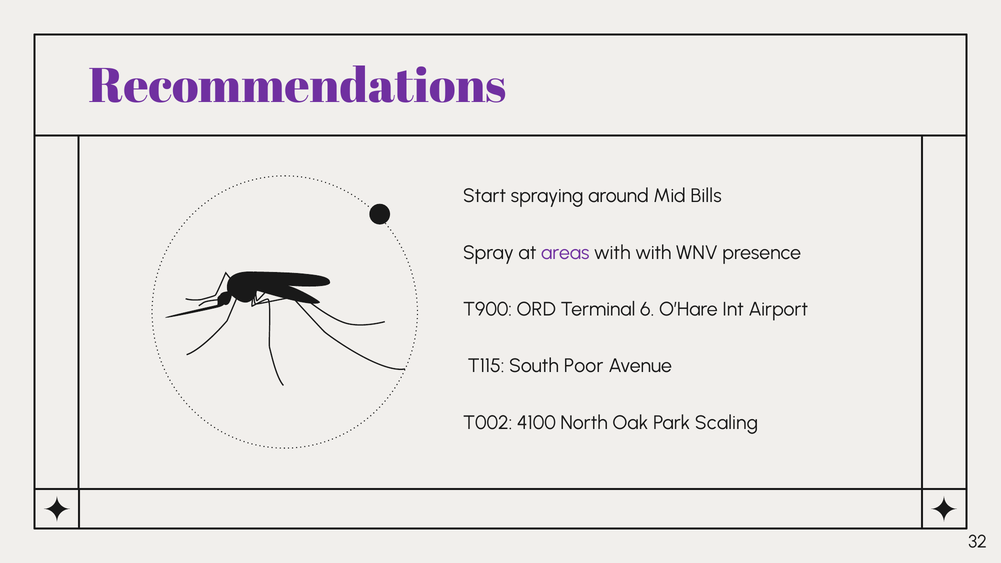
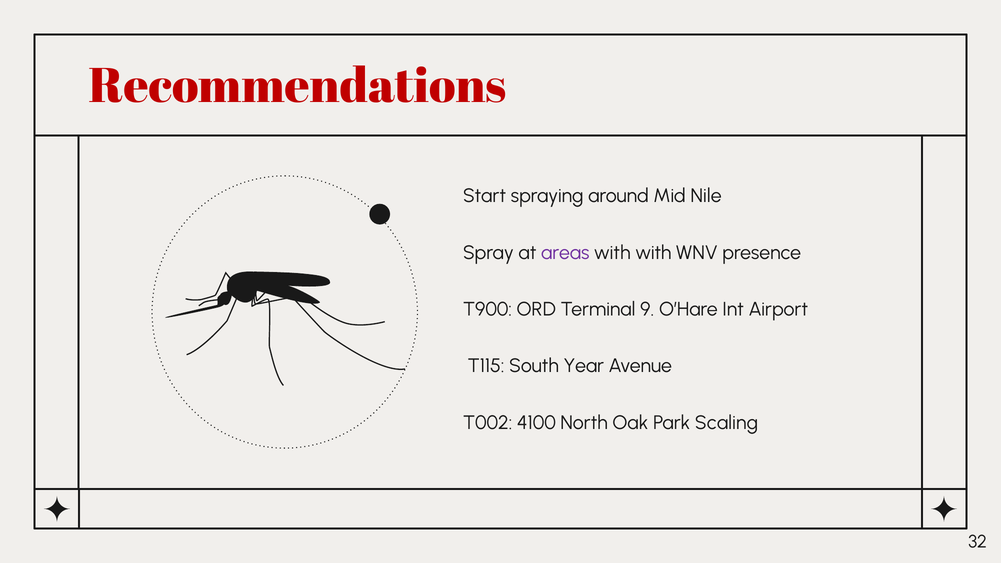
Recommendations colour: purple -> red
Bills: Bills -> Nile
6: 6 -> 9
Poor: Poor -> Year
